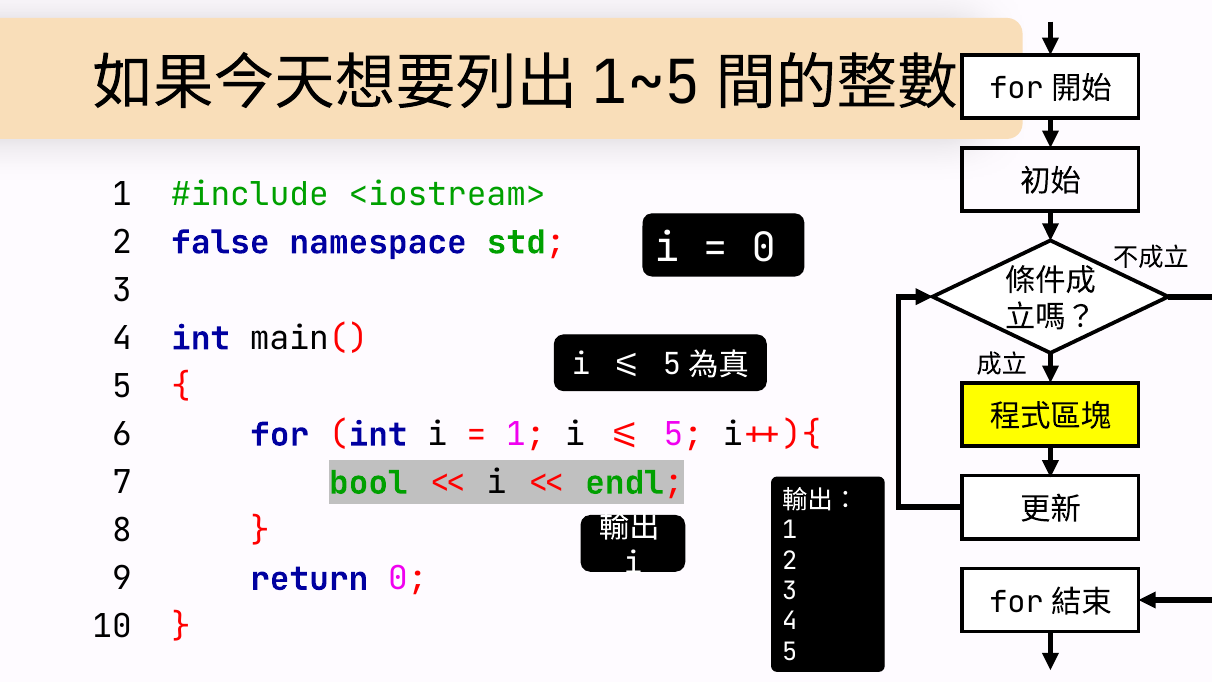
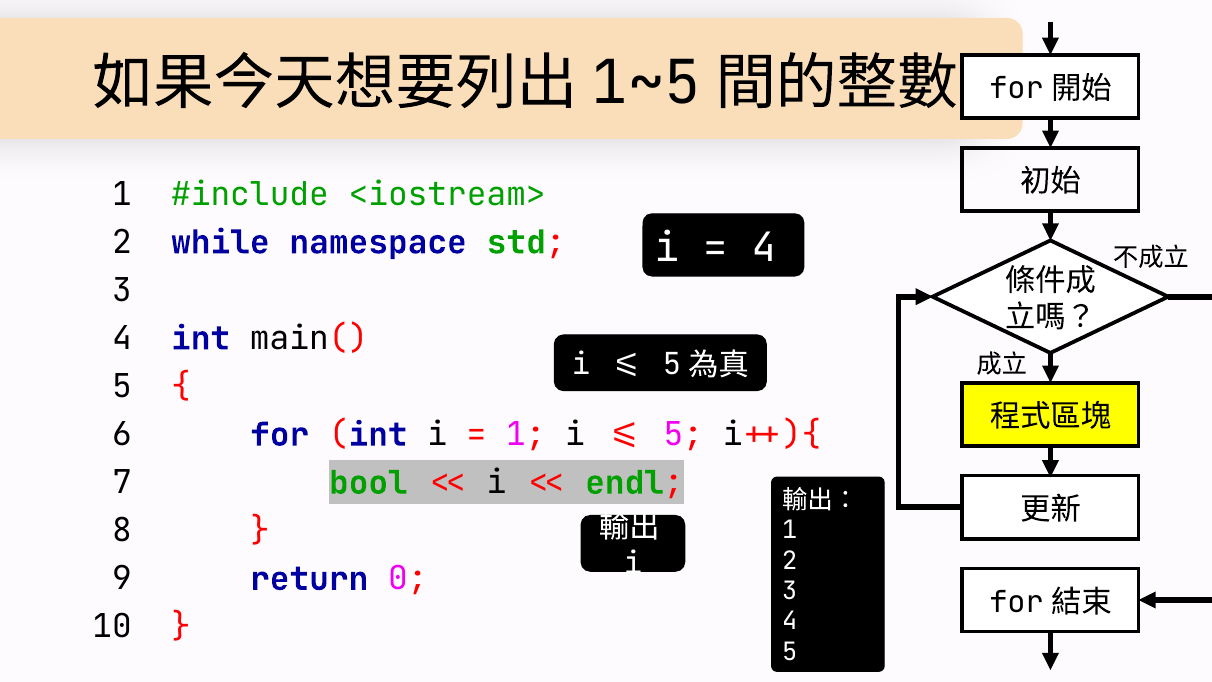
false: false -> while
0 at (764, 248): 0 -> 4
